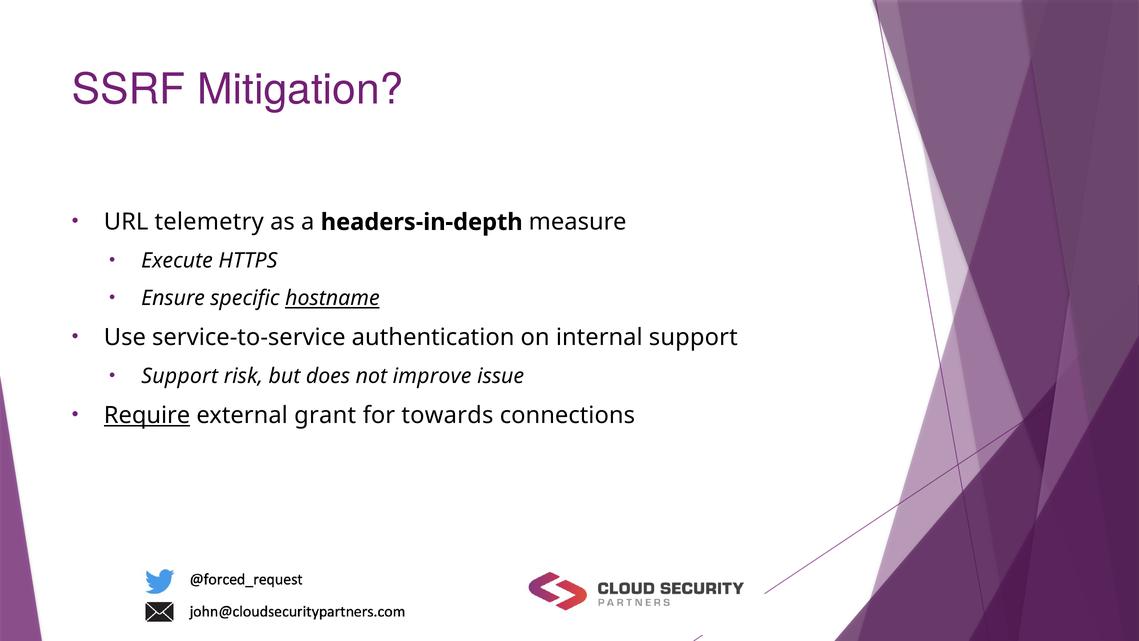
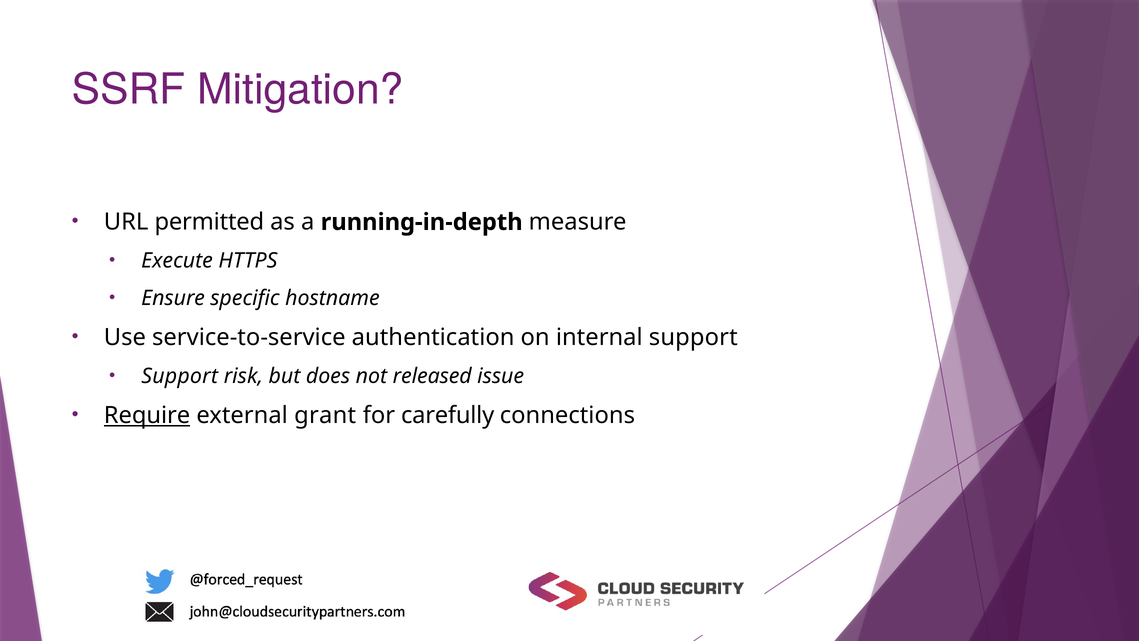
telemetry: telemetry -> permitted
headers-in-depth: headers-in-depth -> running-in-depth
hostname underline: present -> none
improve: improve -> released
towards: towards -> carefully
